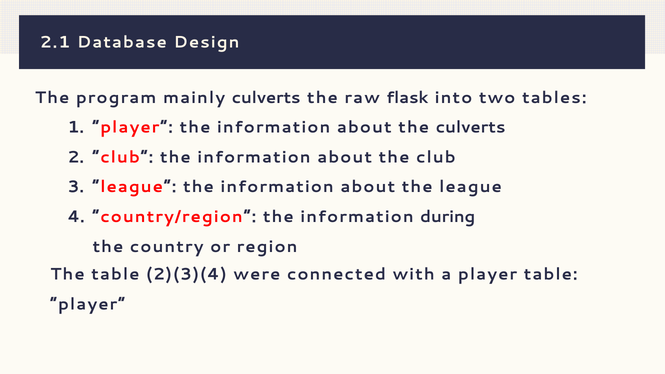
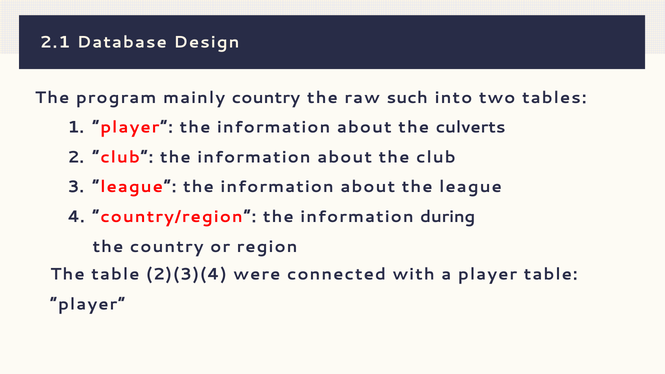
mainly culverts: culverts -> country
flask: flask -> such
